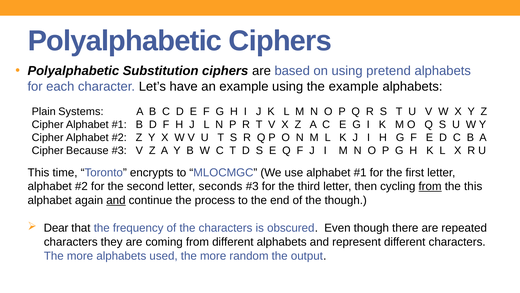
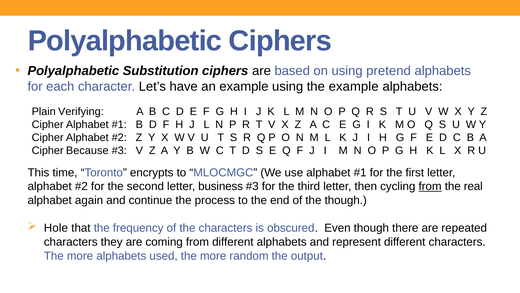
Systems: Systems -> Verifying
seconds: seconds -> business
the this: this -> real
and at (116, 200) underline: present -> none
Dear: Dear -> Hole
